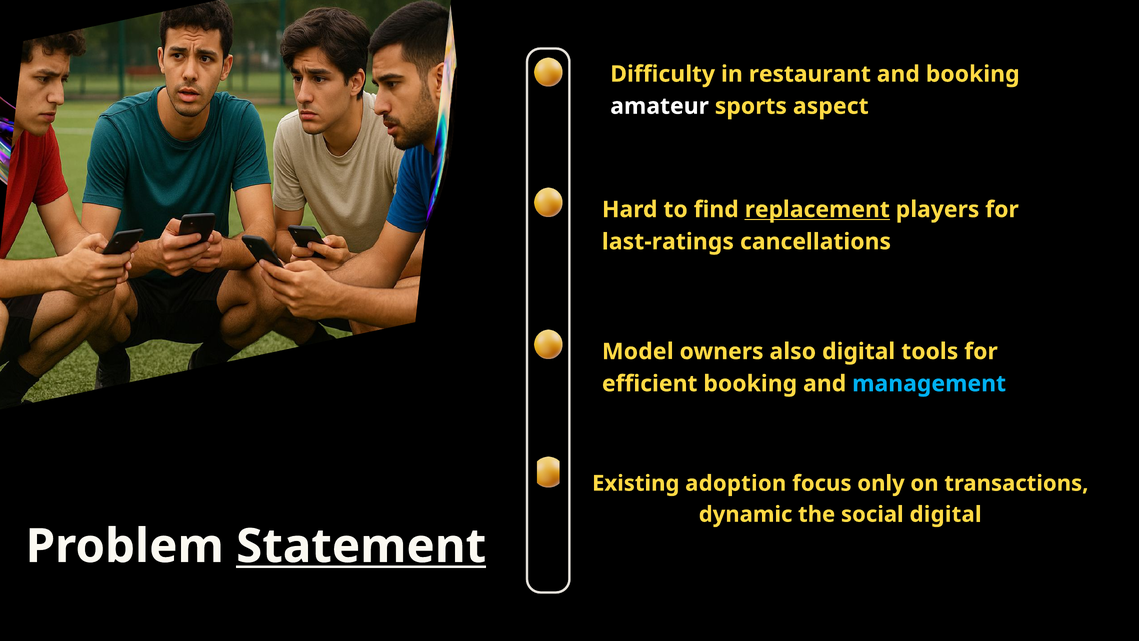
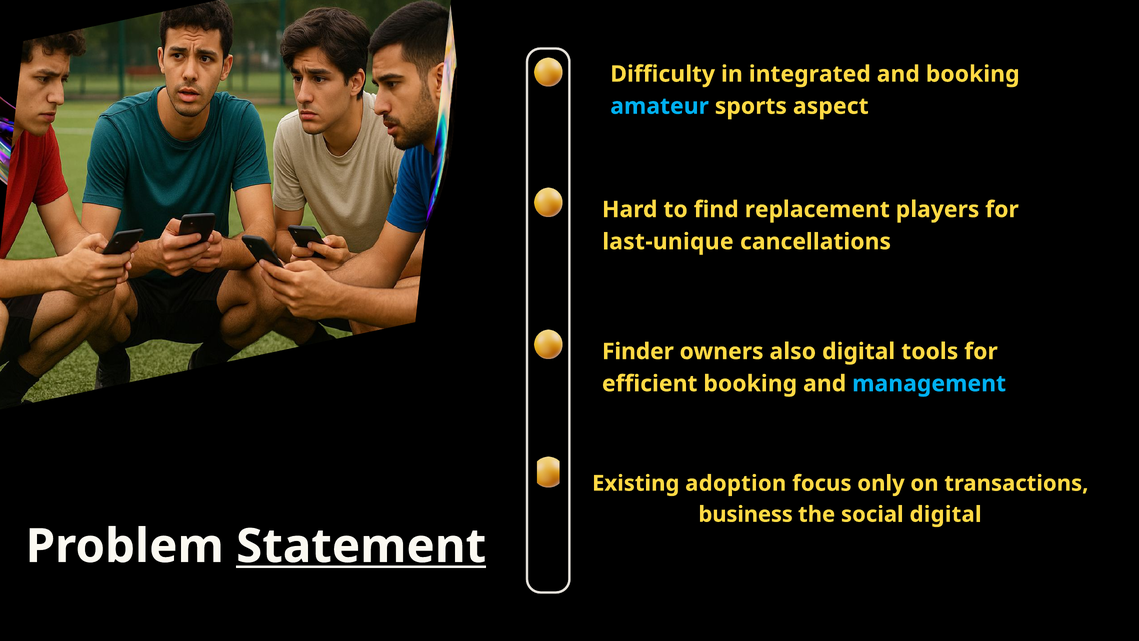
restaurant: restaurant -> integrated
amateur colour: white -> light blue
replacement underline: present -> none
last-ratings: last-ratings -> last-unique
Model: Model -> Finder
dynamic: dynamic -> business
